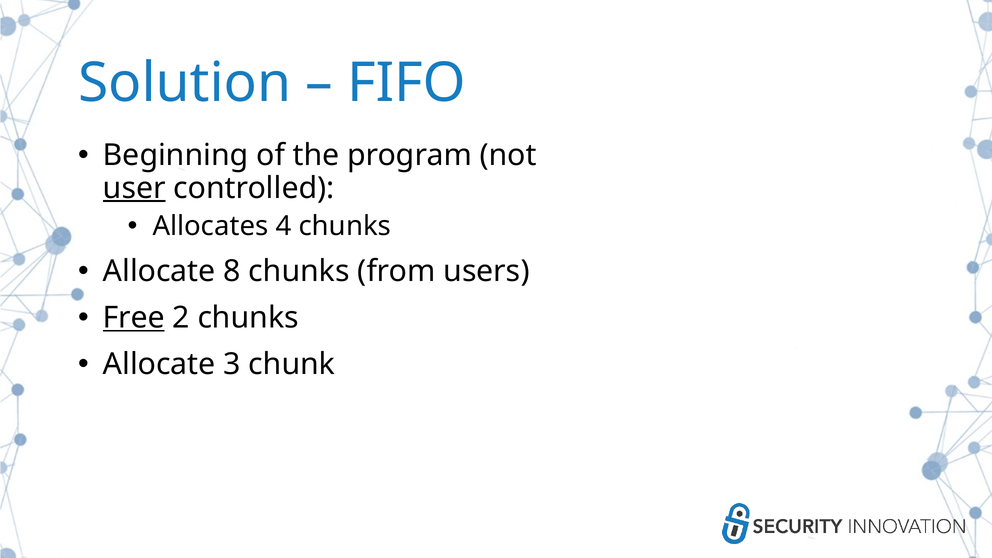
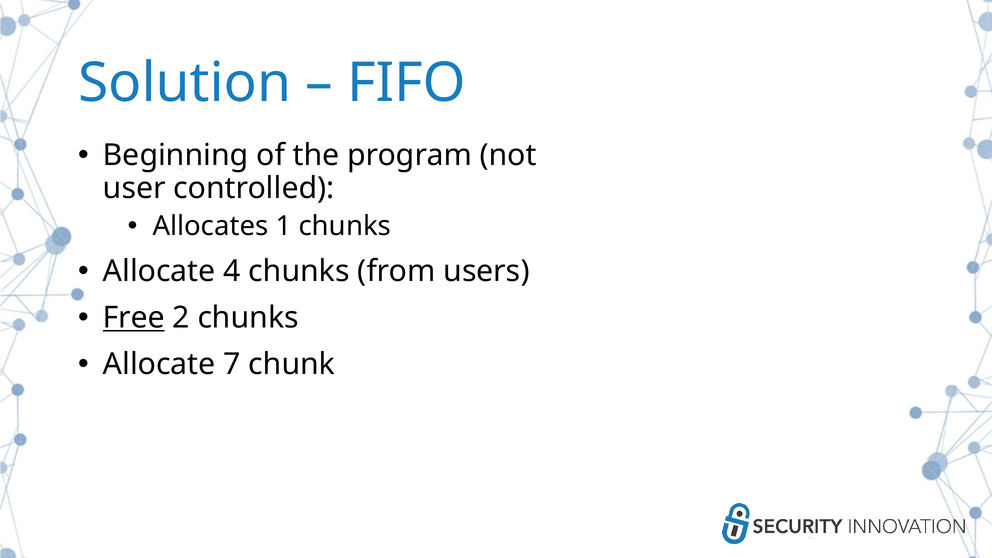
user underline: present -> none
4: 4 -> 1
8: 8 -> 4
3: 3 -> 7
